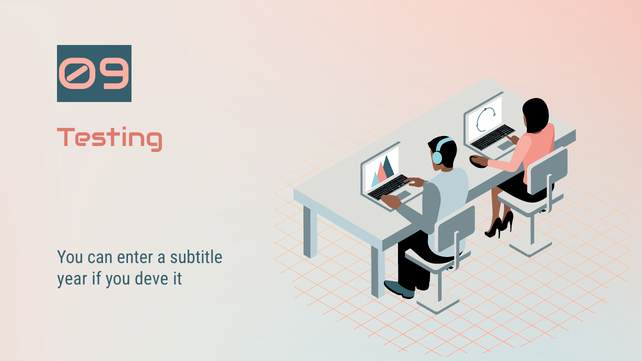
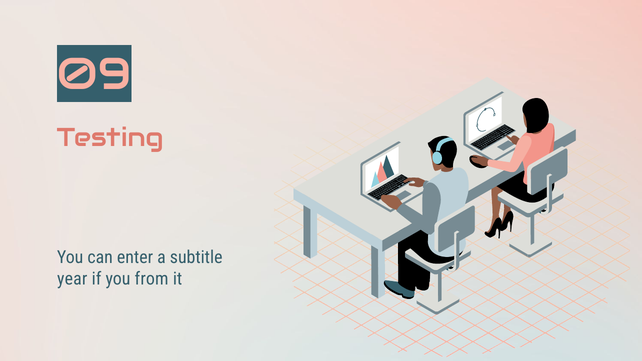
deve: deve -> from
